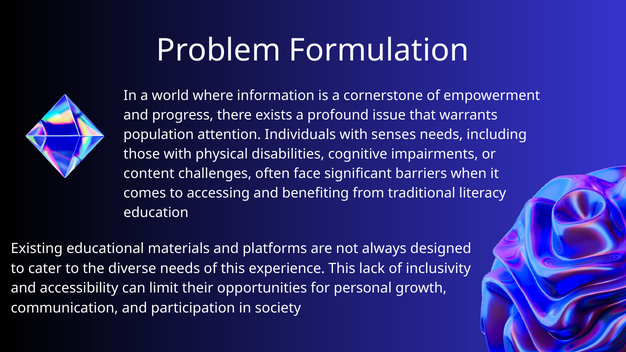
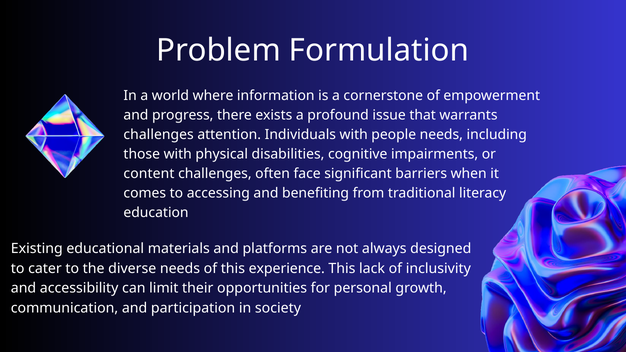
population at (159, 135): population -> challenges
senses: senses -> people
